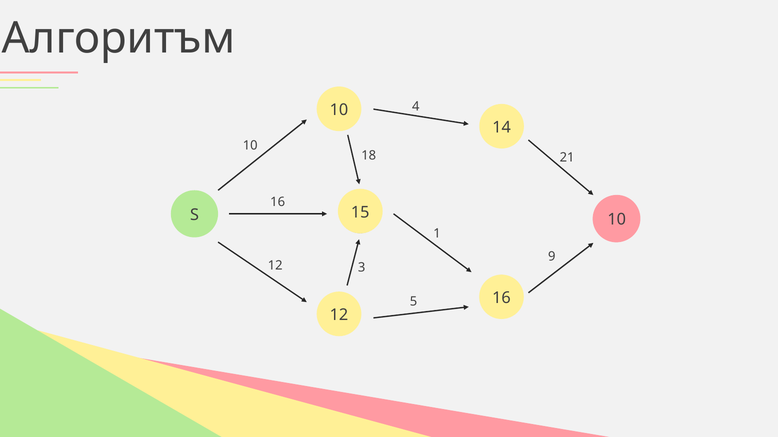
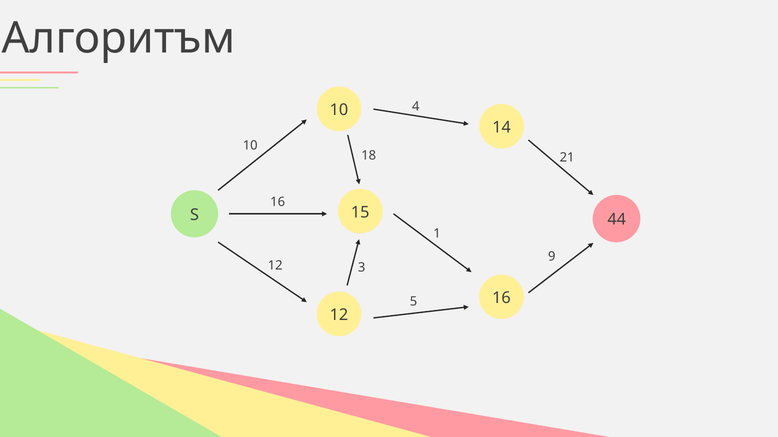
S 10: 10 -> 44
